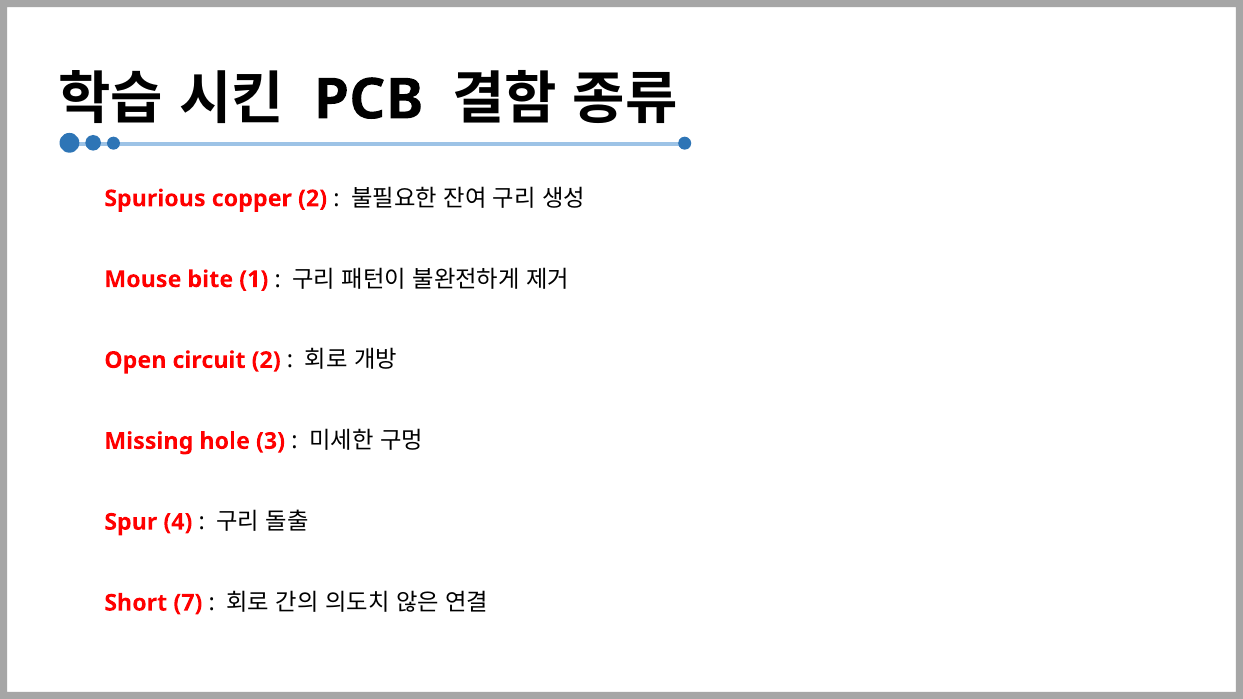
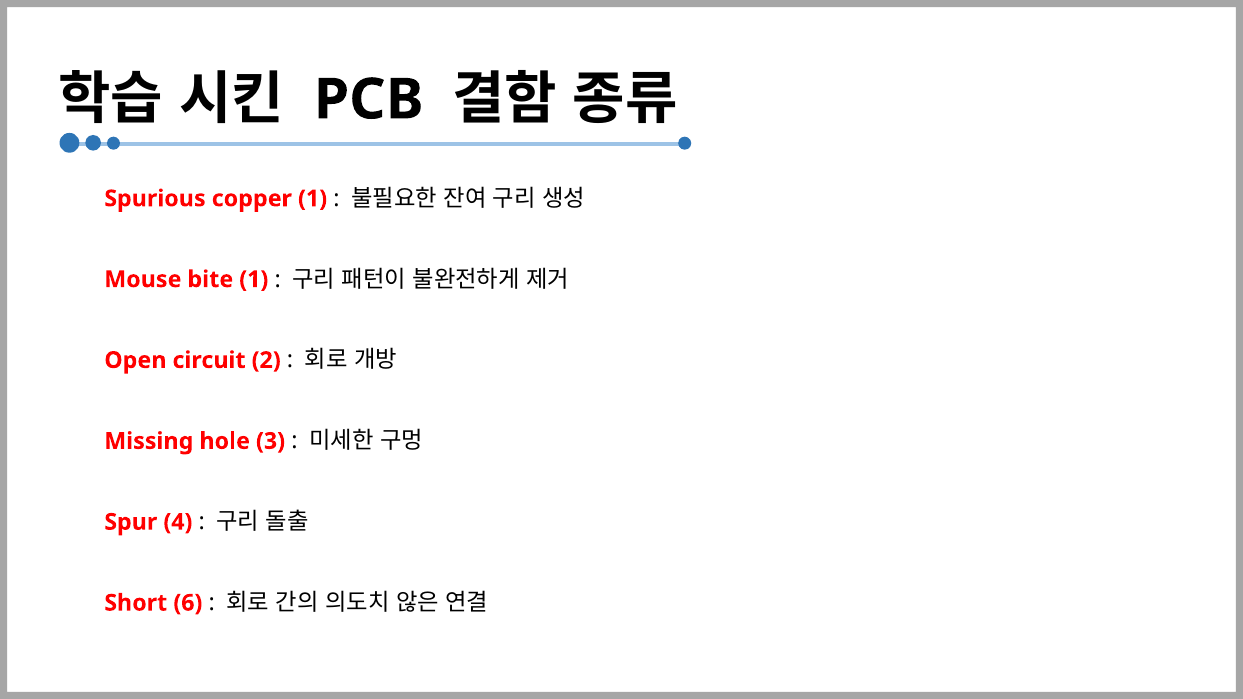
copper 2: 2 -> 1
7: 7 -> 6
